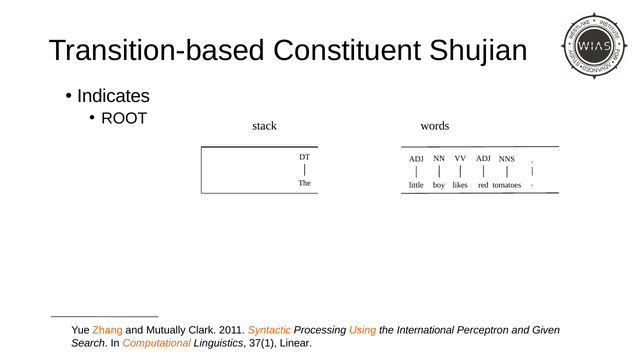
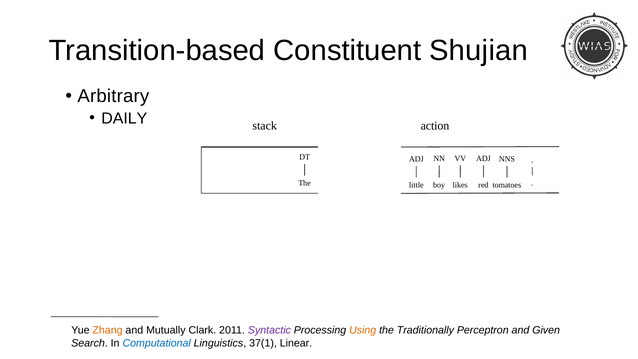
Indicates: Indicates -> Arbitrary
ROOT: ROOT -> DAILY
words: words -> action
Syntactic colour: orange -> purple
International: International -> Traditionally
Computational colour: orange -> blue
